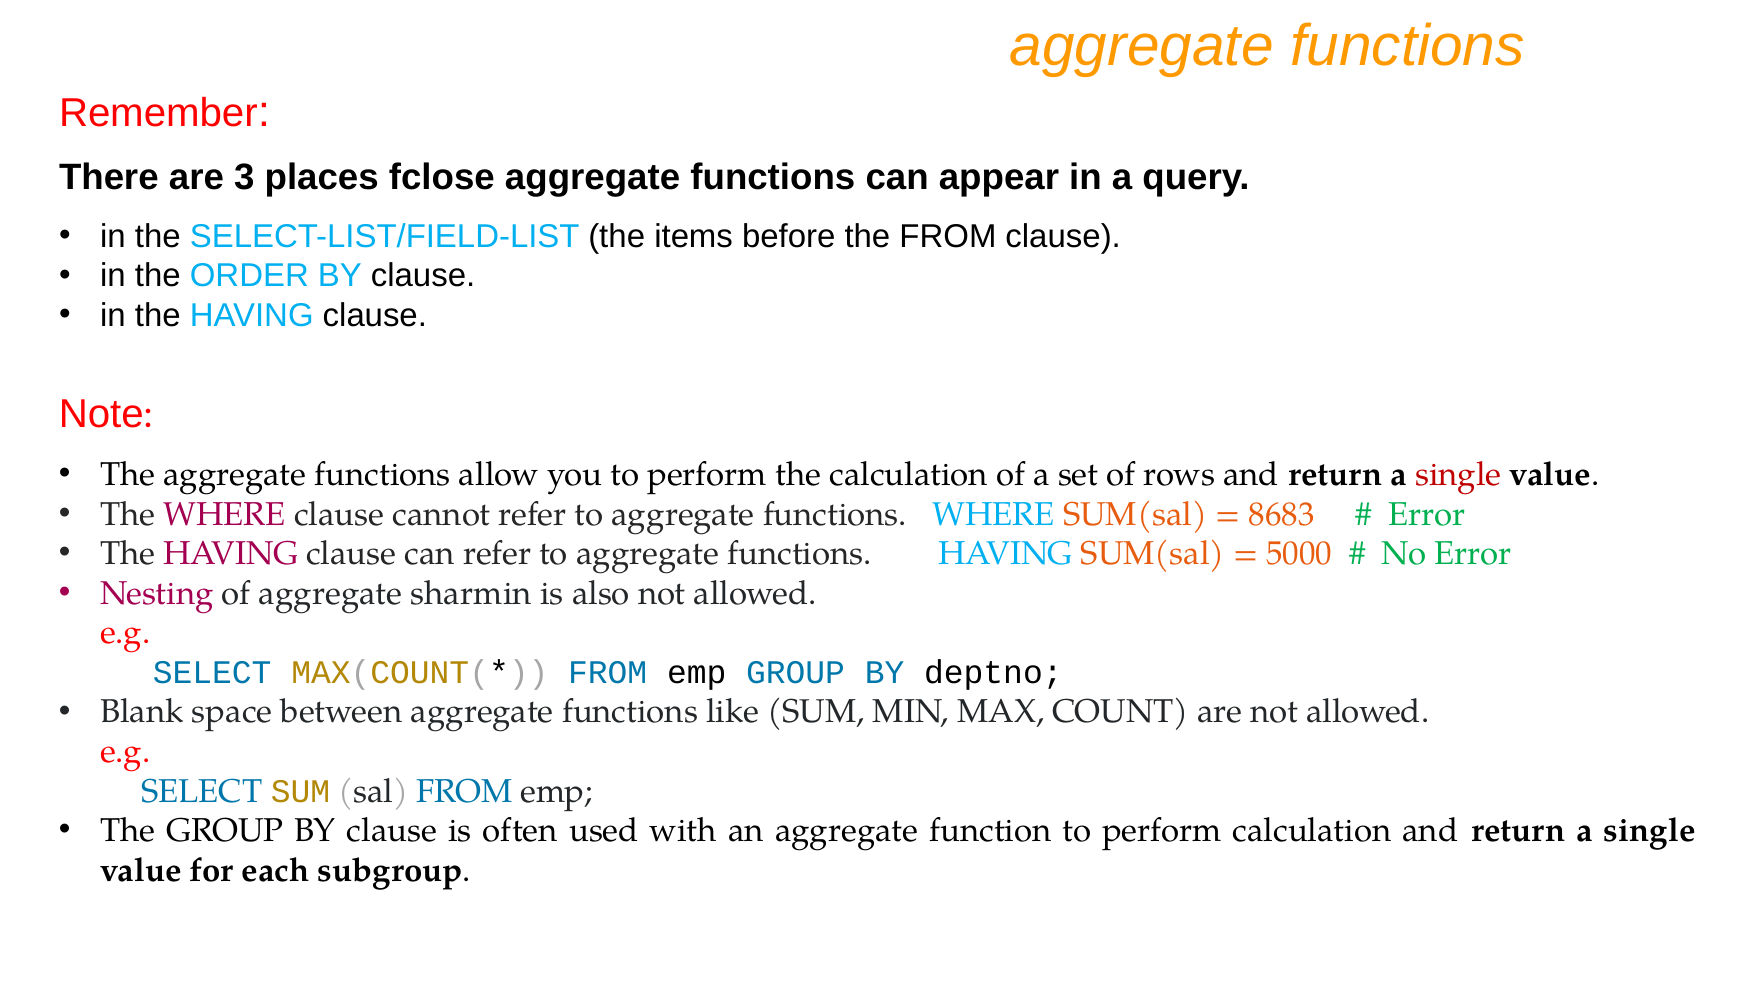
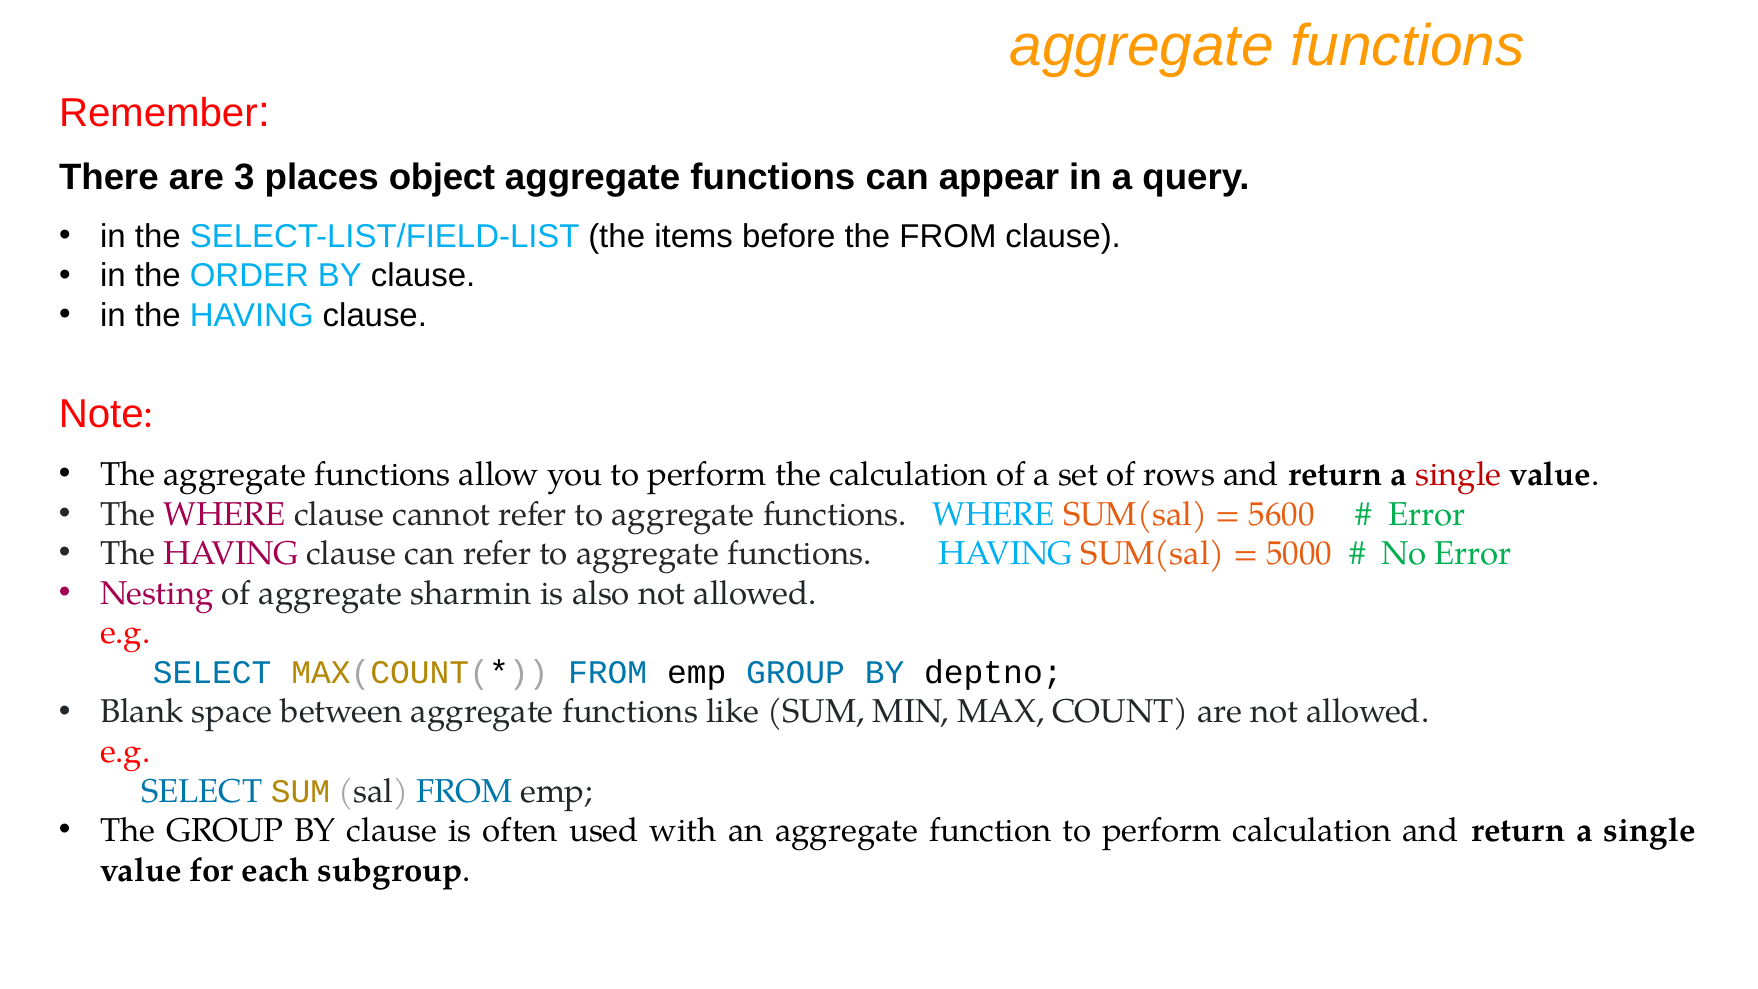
fclose: fclose -> object
8683: 8683 -> 5600
